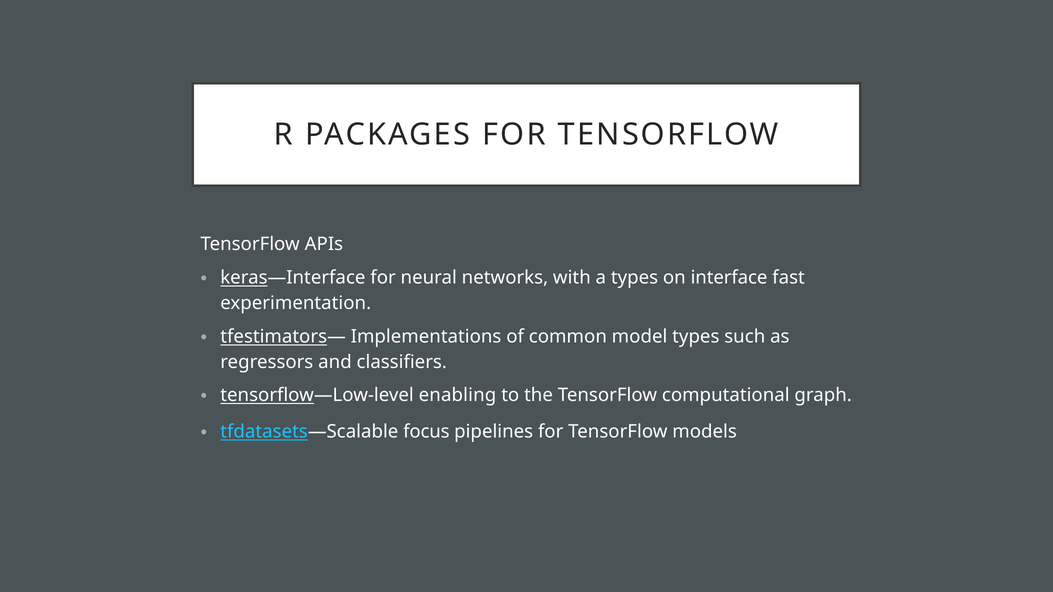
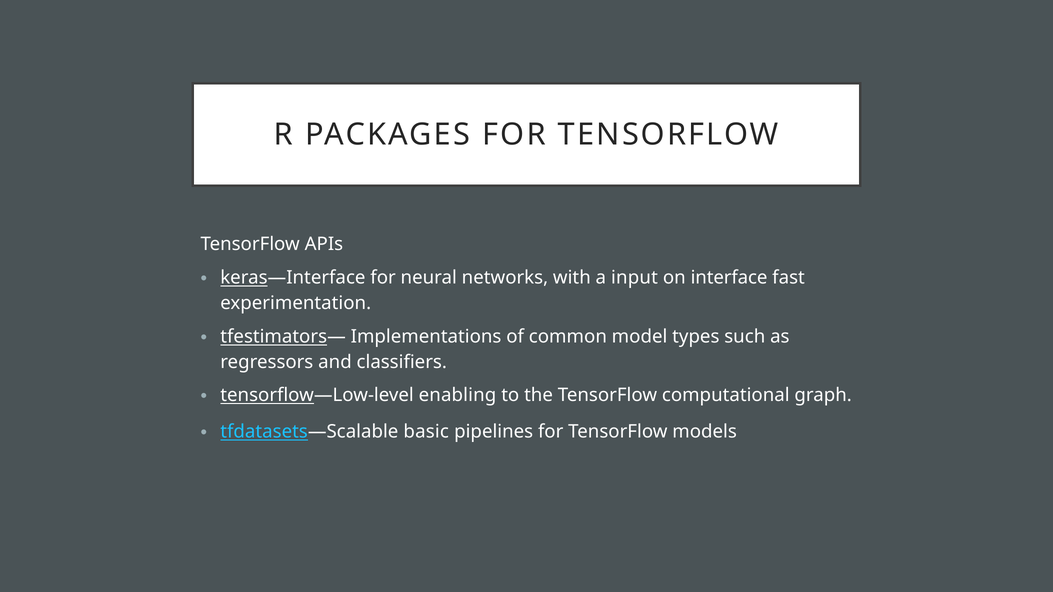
a types: types -> input
focus: focus -> basic
